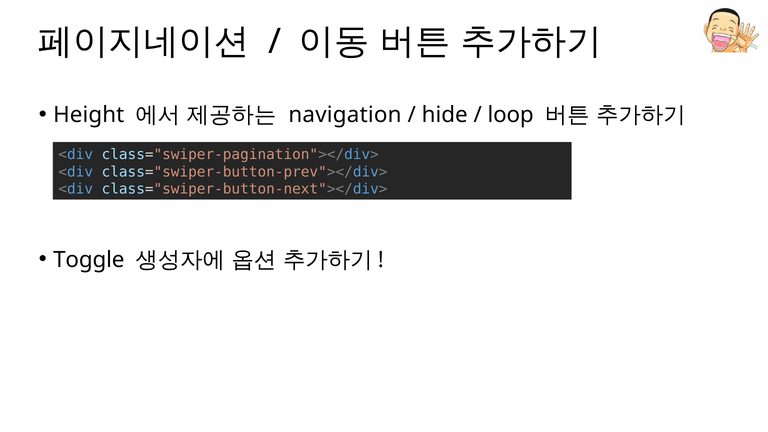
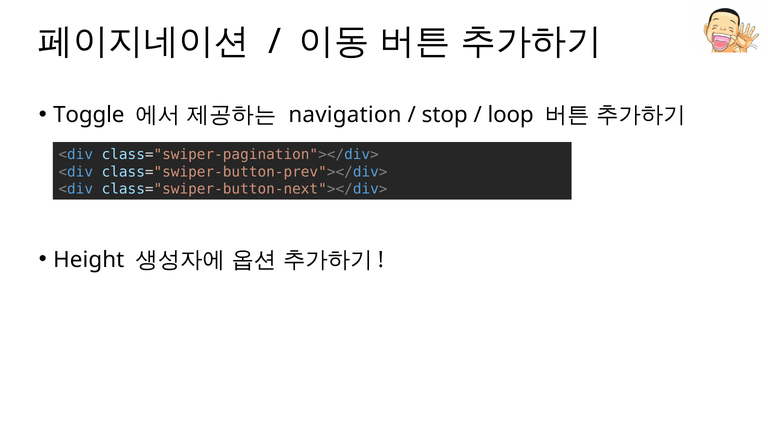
Height: Height -> Toggle
hide: hide -> stop
Toggle: Toggle -> Height
